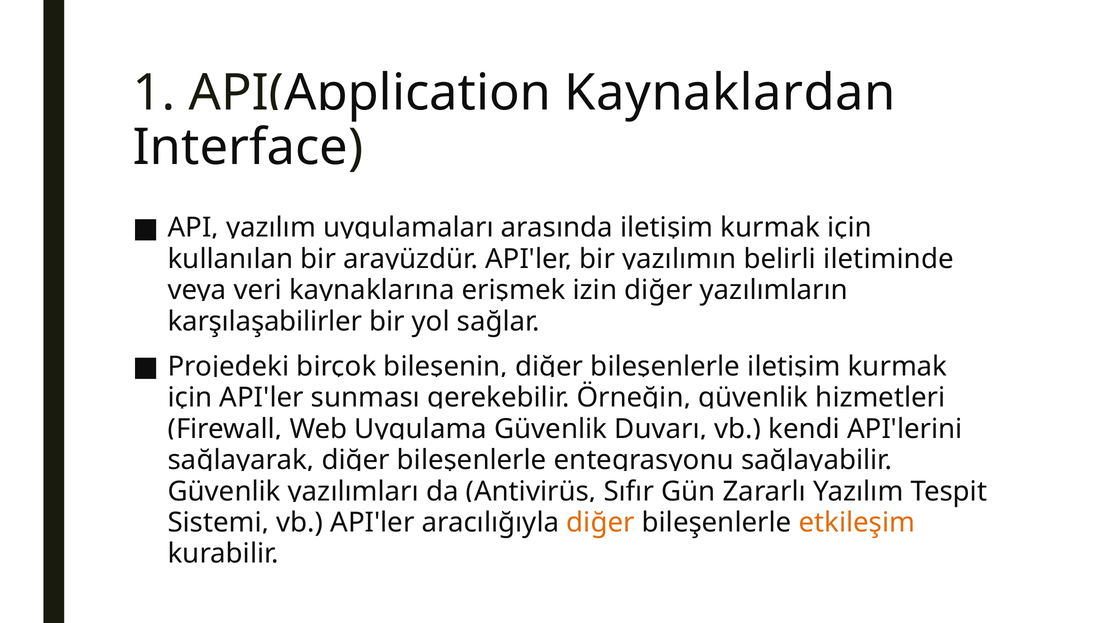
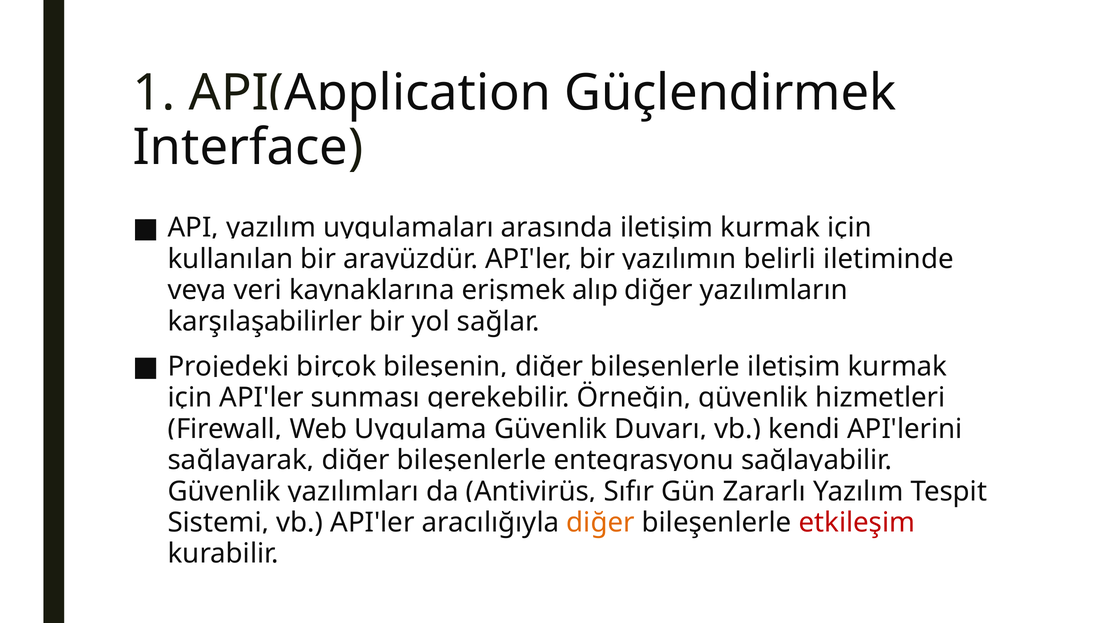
Kaynaklardan: Kaynaklardan -> Güçlendirmek
izin: izin -> alıp
etkileşim colour: orange -> red
